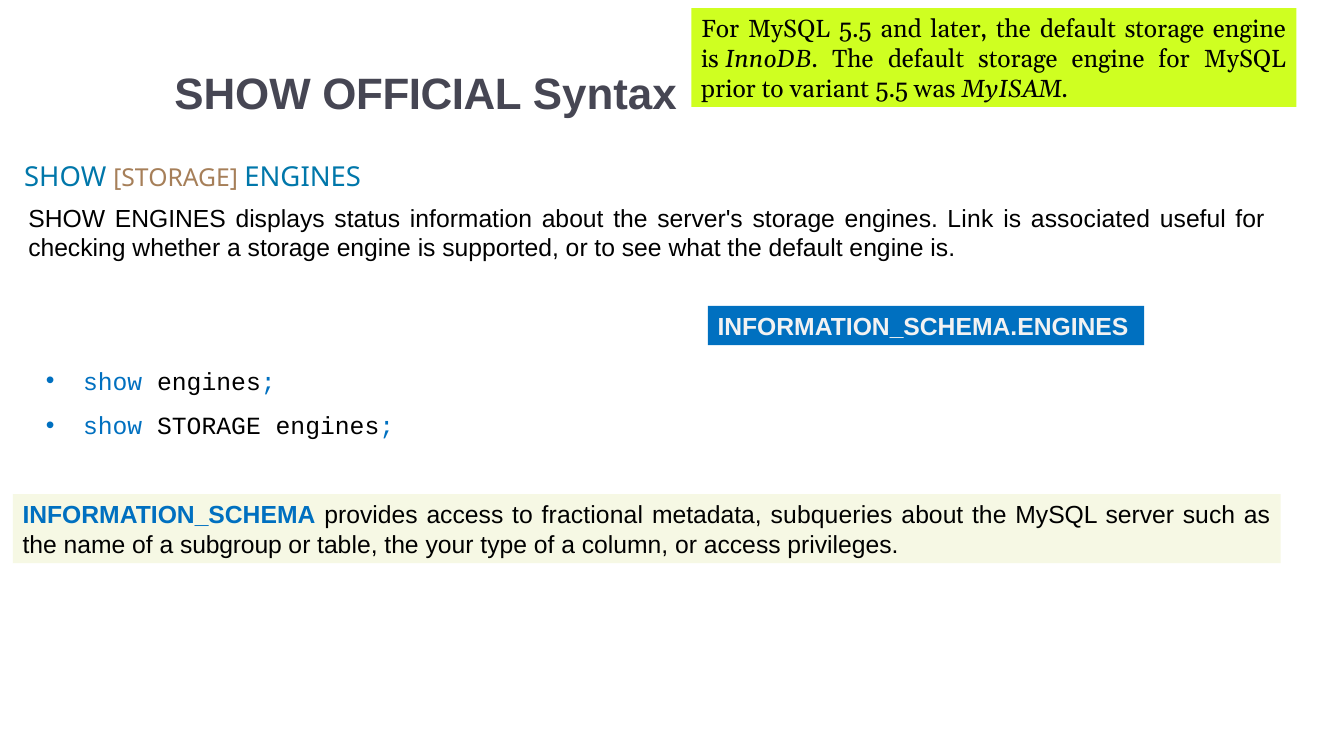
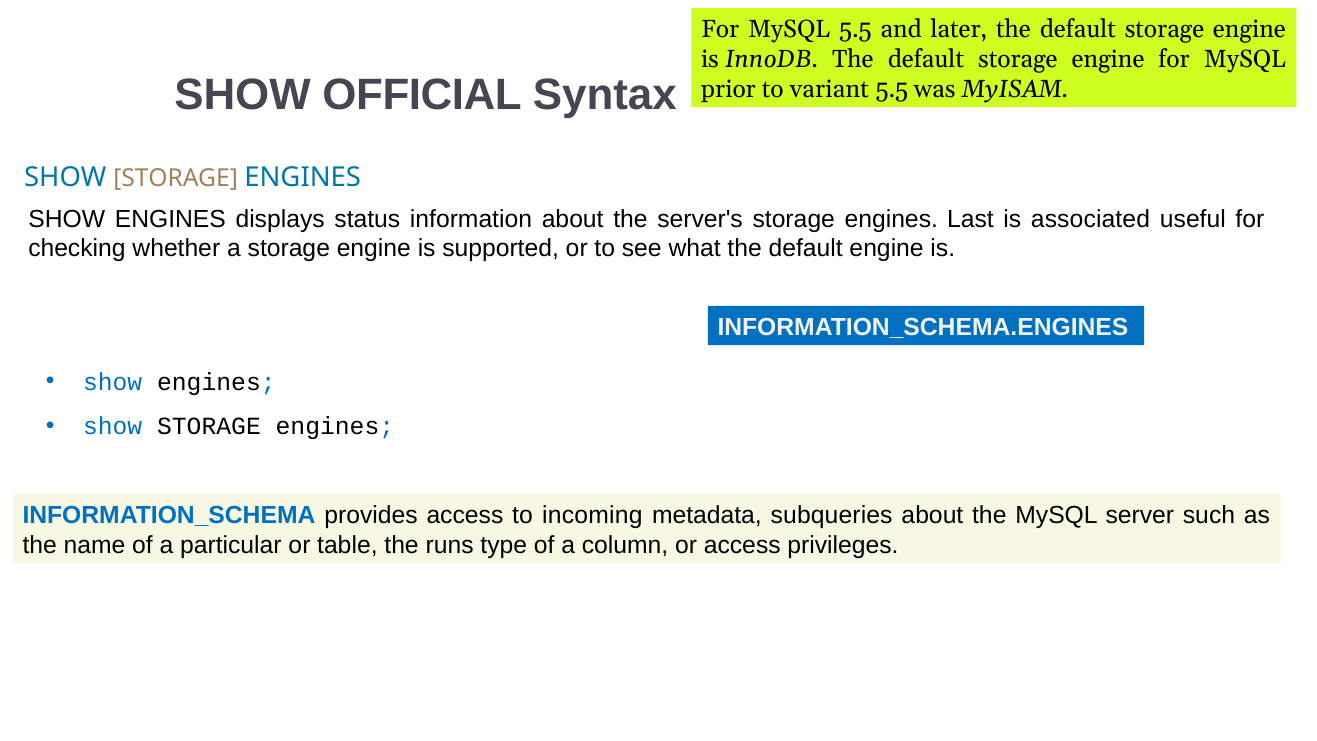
Link: Link -> Last
fractional: fractional -> incoming
subgroup: subgroup -> particular
your: your -> runs
